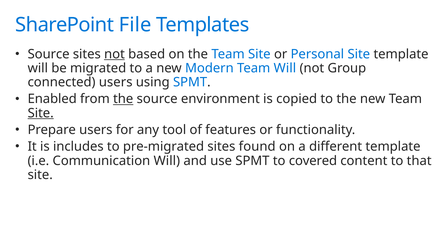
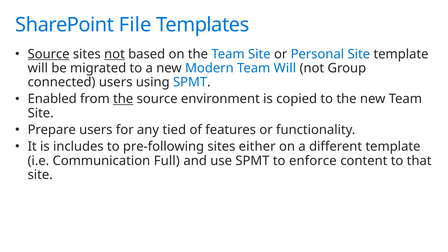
Source at (49, 54) underline: none -> present
Site at (41, 113) underline: present -> none
tool: tool -> tied
pre-migrated: pre-migrated -> pre-following
found: found -> either
Communication Will: Will -> Full
covered: covered -> enforce
